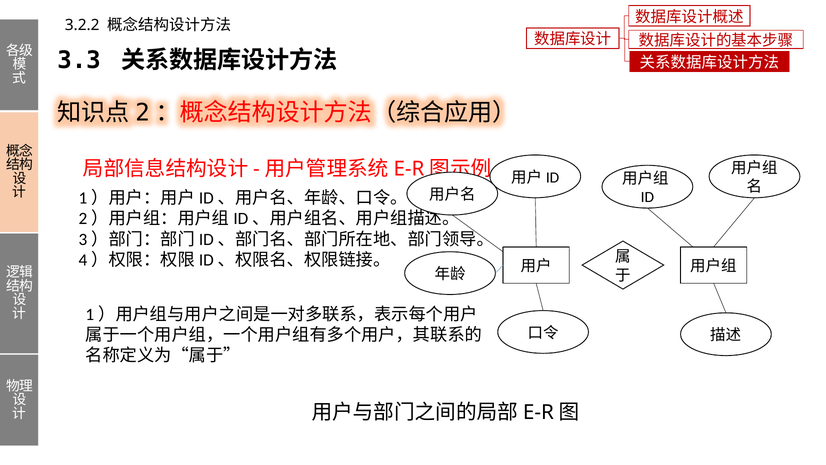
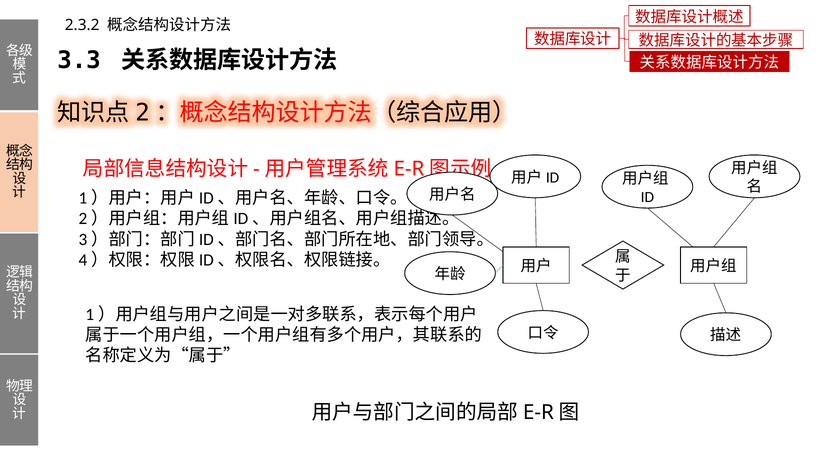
3.2.2: 3.2.2 -> 2.3.2
